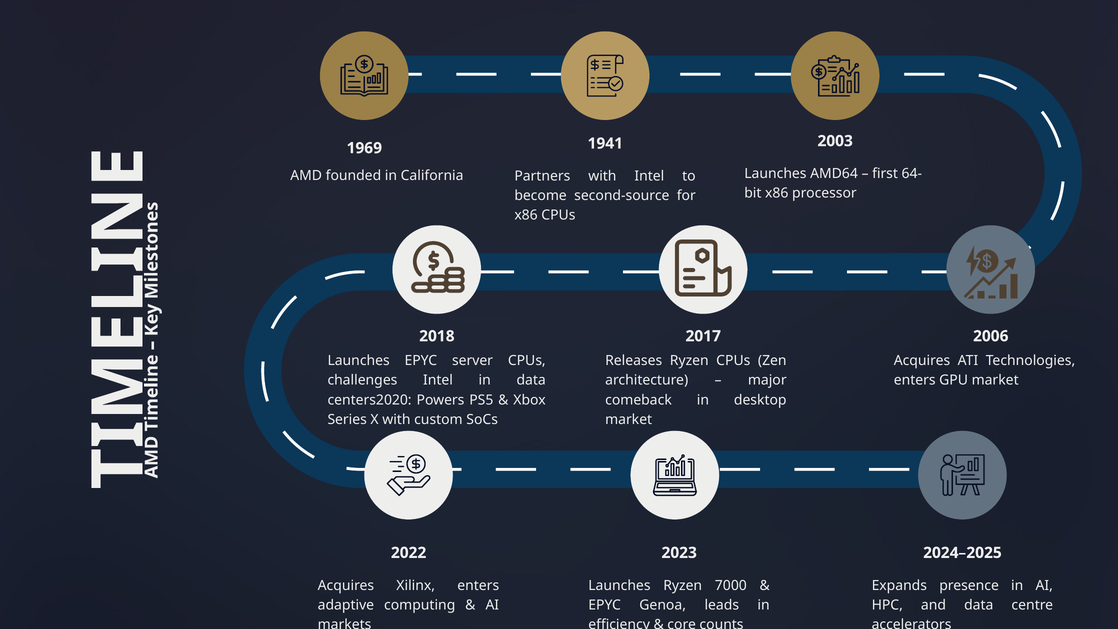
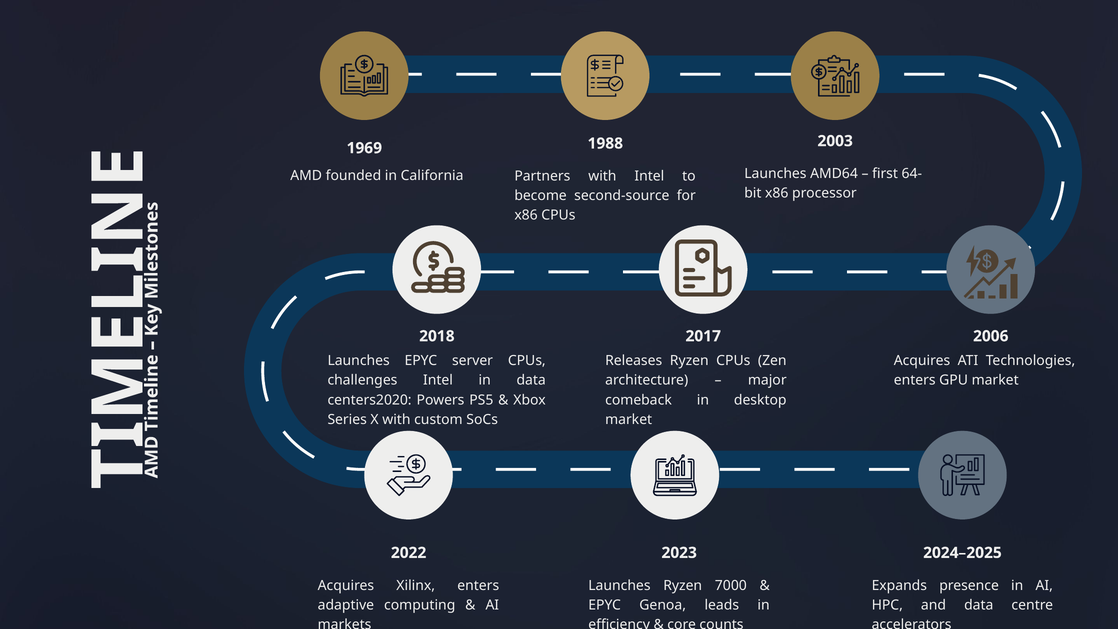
1941: 1941 -> 1988
